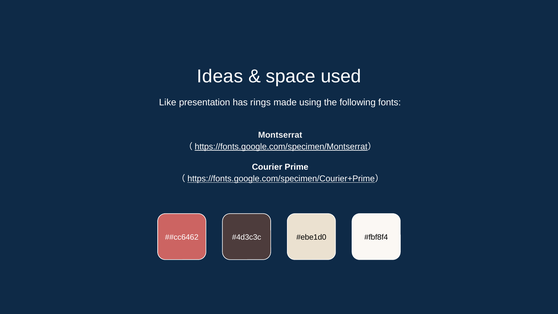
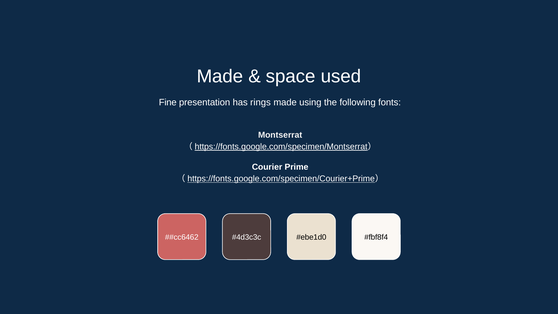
Ideas at (220, 76): Ideas -> Made
Like: Like -> Fine
